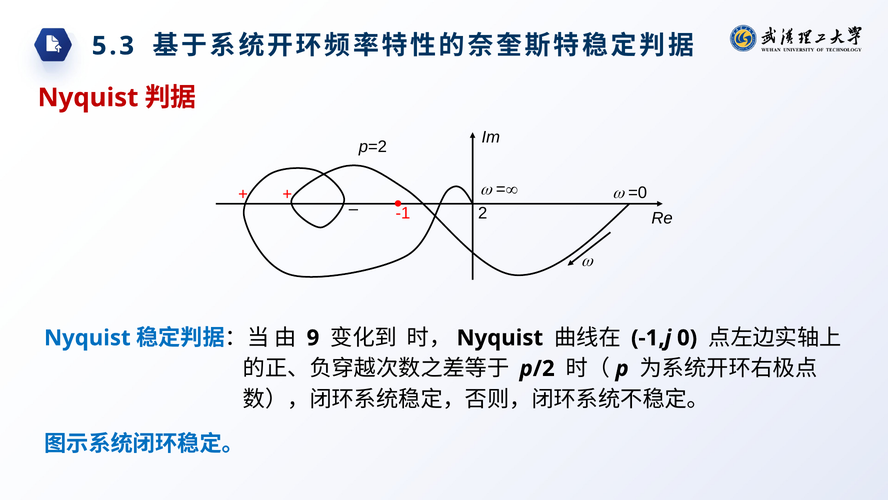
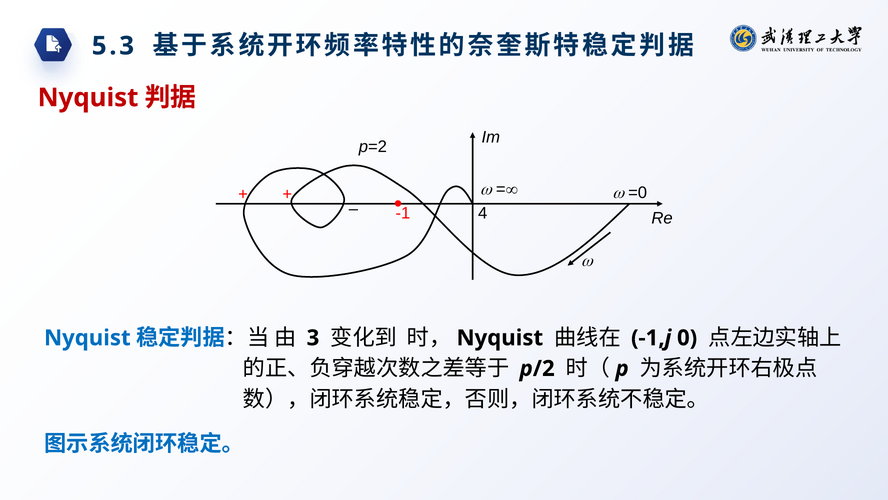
2: 2 -> 4
9: 9 -> 3
